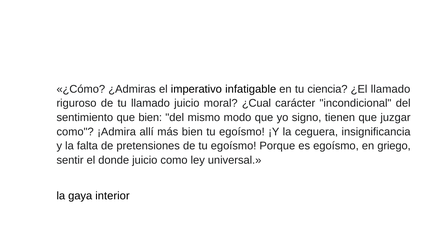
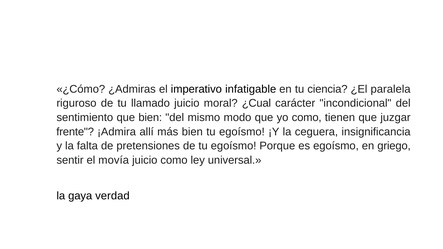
¿El llamado: llamado -> paralela
yo signo: signo -> como
como at (75, 132): como -> frente
donde: donde -> movía
interior: interior -> verdad
